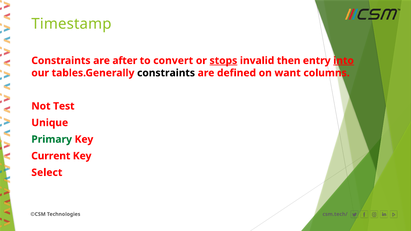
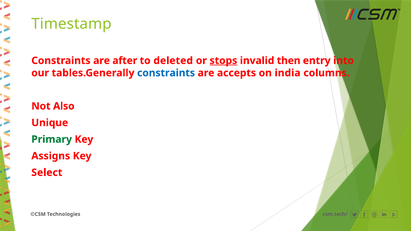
convert: convert -> deleted
into underline: present -> none
constraints at (166, 73) colour: black -> blue
defined: defined -> accepts
want: want -> india
Test: Test -> Also
Current: Current -> Assigns
